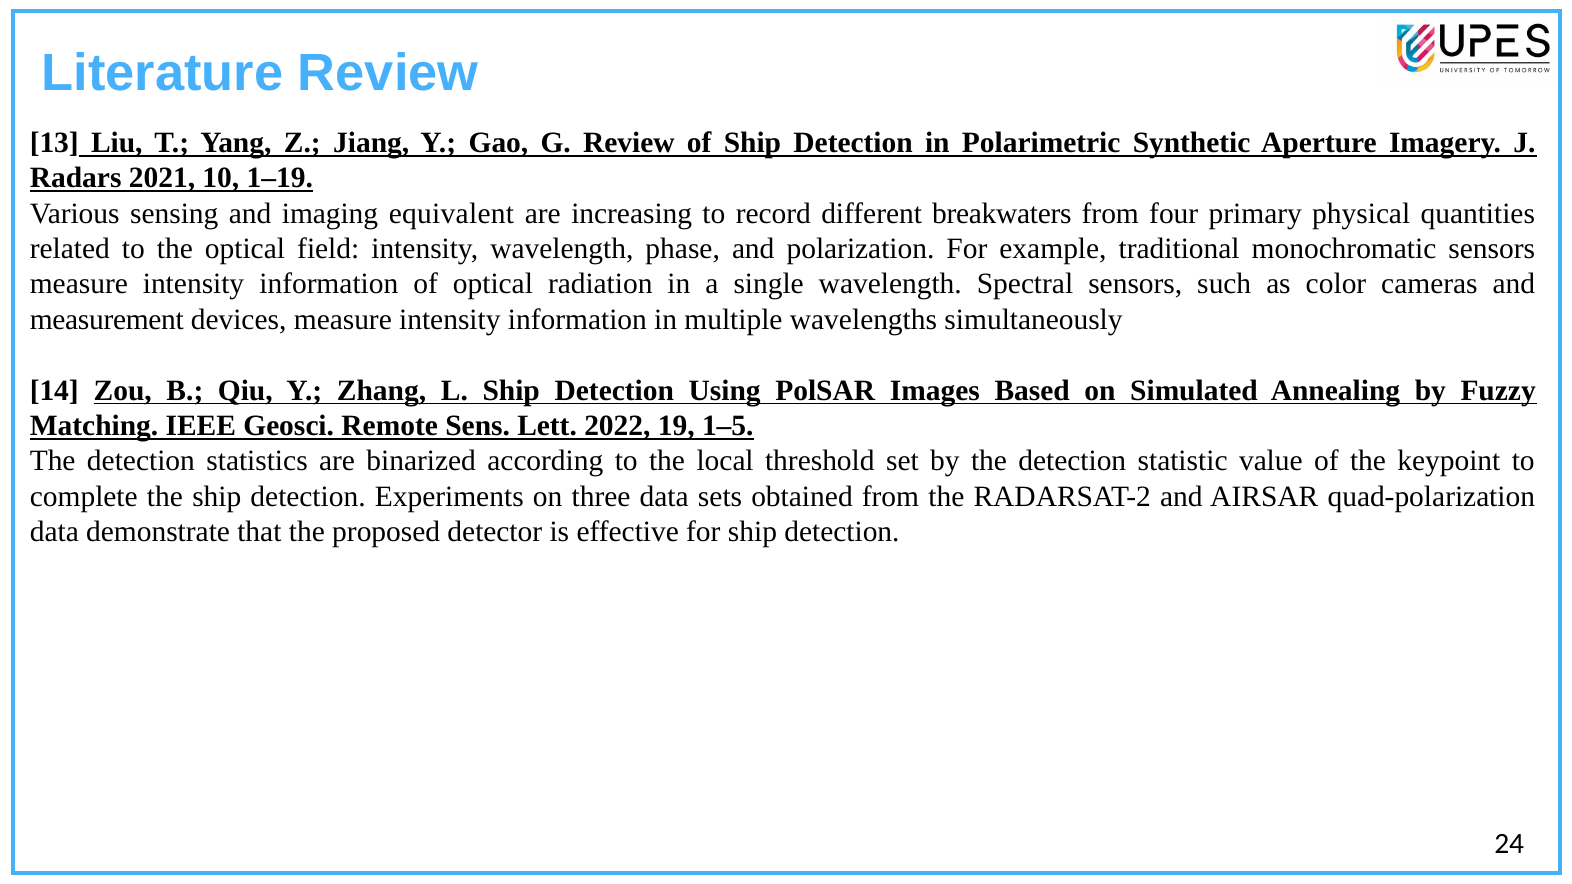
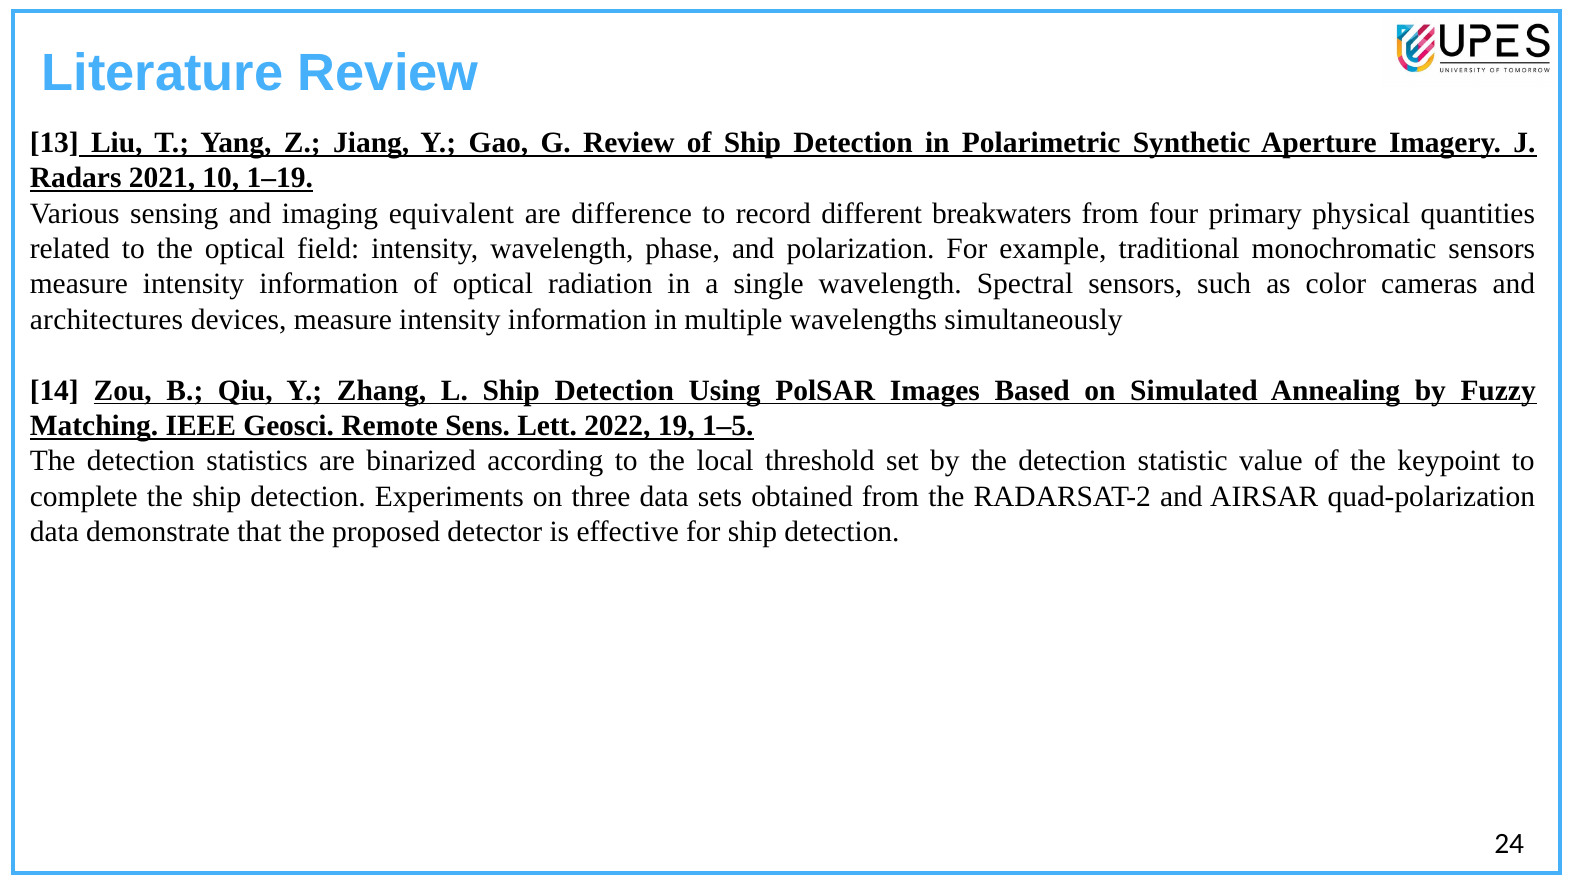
increasing: increasing -> difference
measurement: measurement -> architectures
